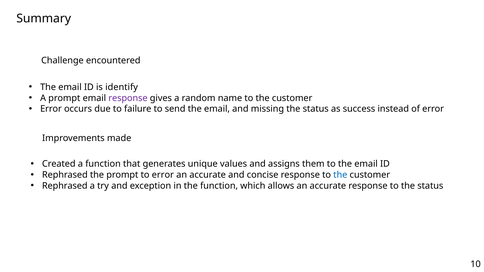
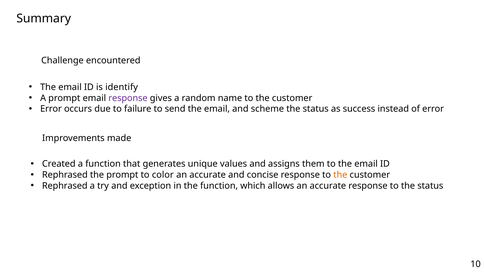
missing: missing -> scheme
to error: error -> color
the at (340, 175) colour: blue -> orange
